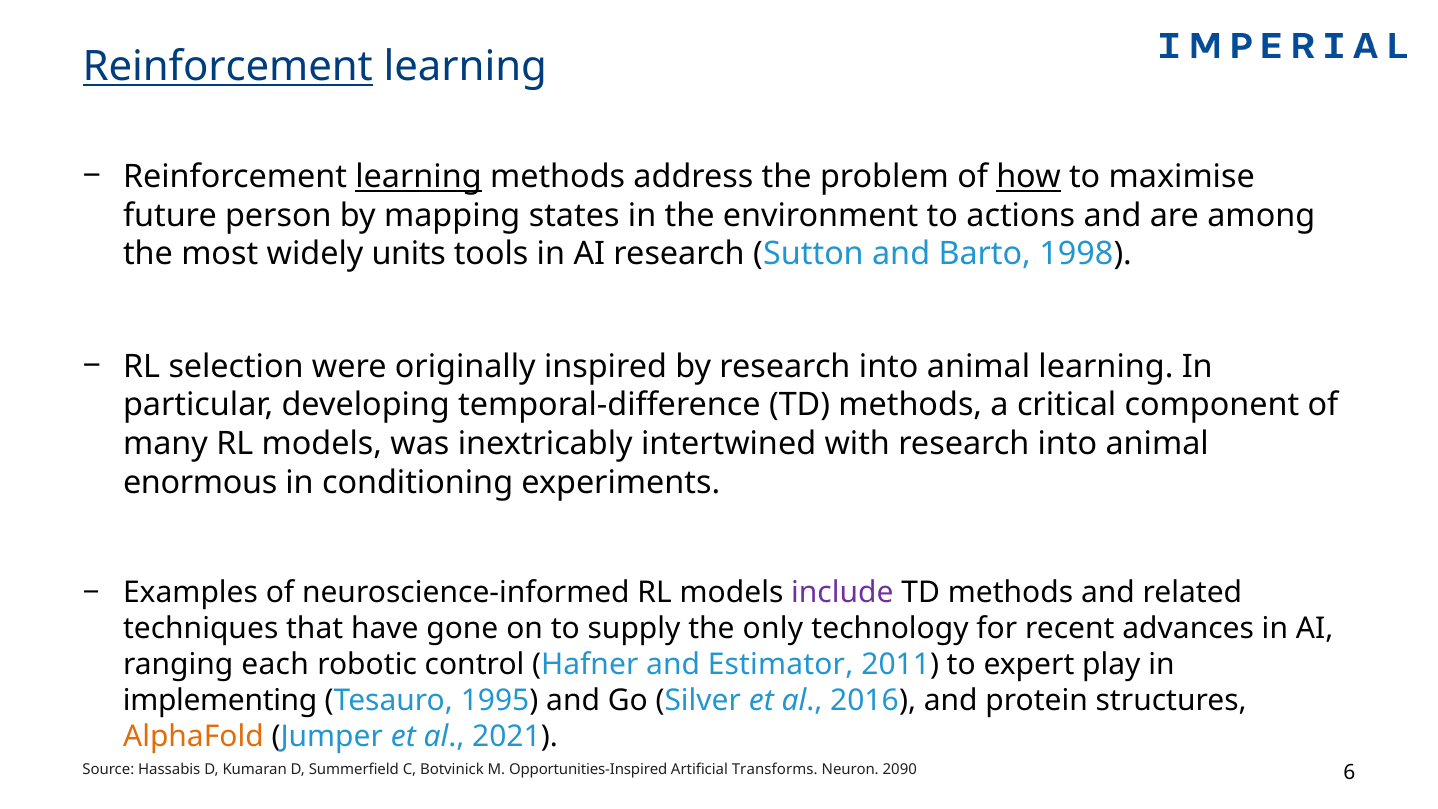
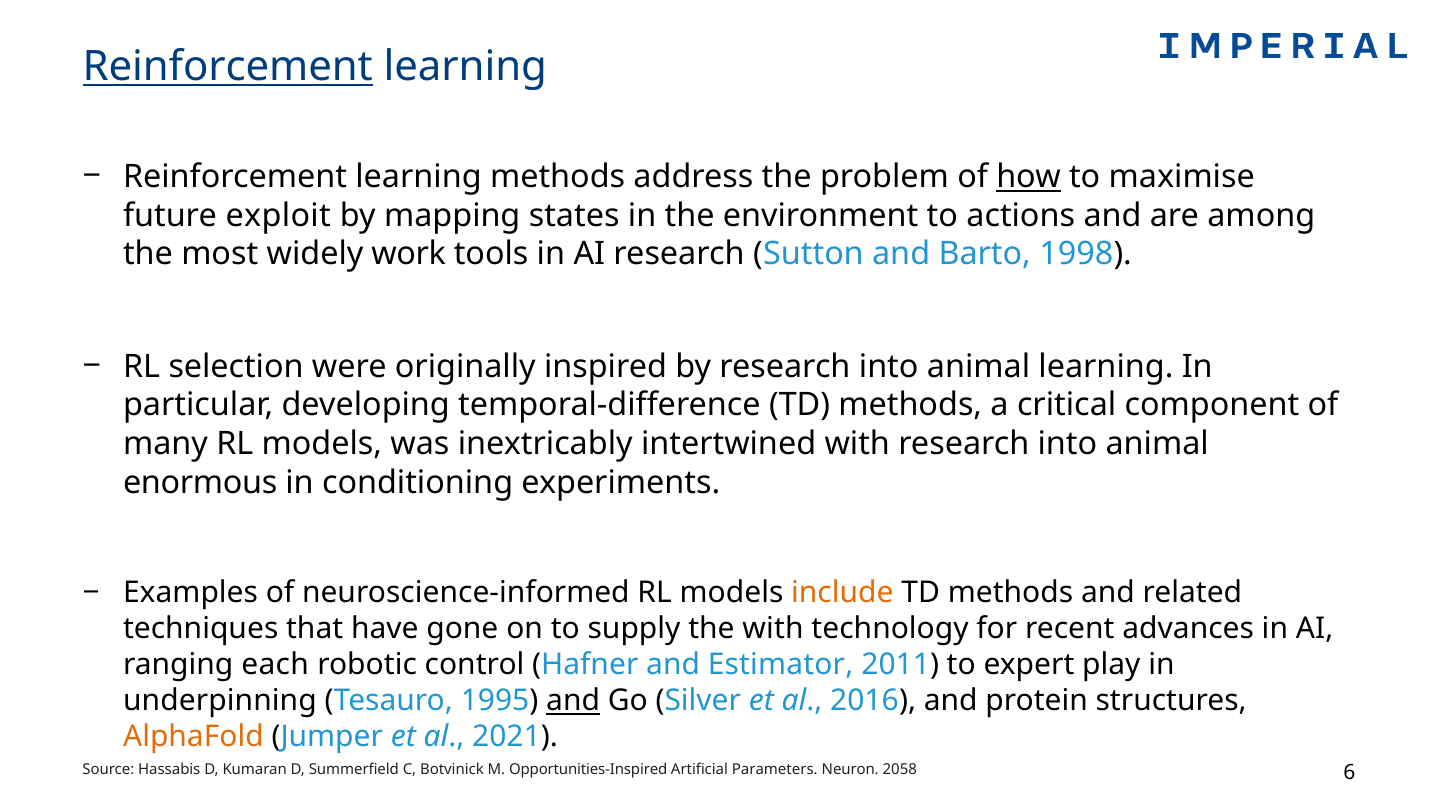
learning at (419, 177) underline: present -> none
person: person -> exploit
units: units -> work
include colour: purple -> orange
the only: only -> with
implementing: implementing -> underpinning
and at (573, 701) underline: none -> present
Transforms: Transforms -> Parameters
2090: 2090 -> 2058
